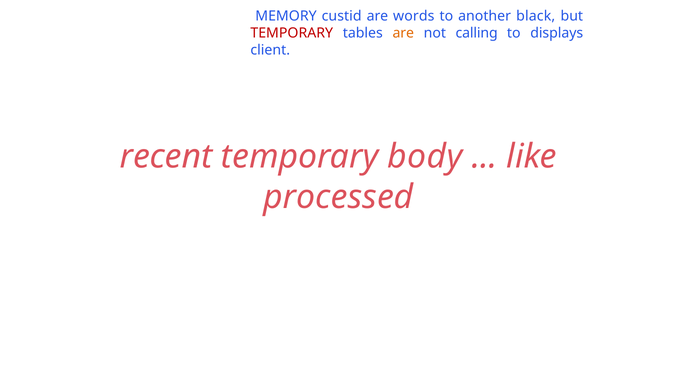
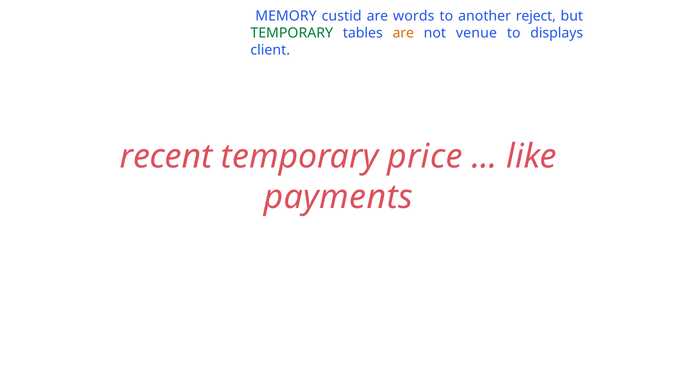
black: black -> reject
TEMPORARY at (292, 33) colour: red -> green
calling: calling -> venue
body: body -> price
processed: processed -> payments
